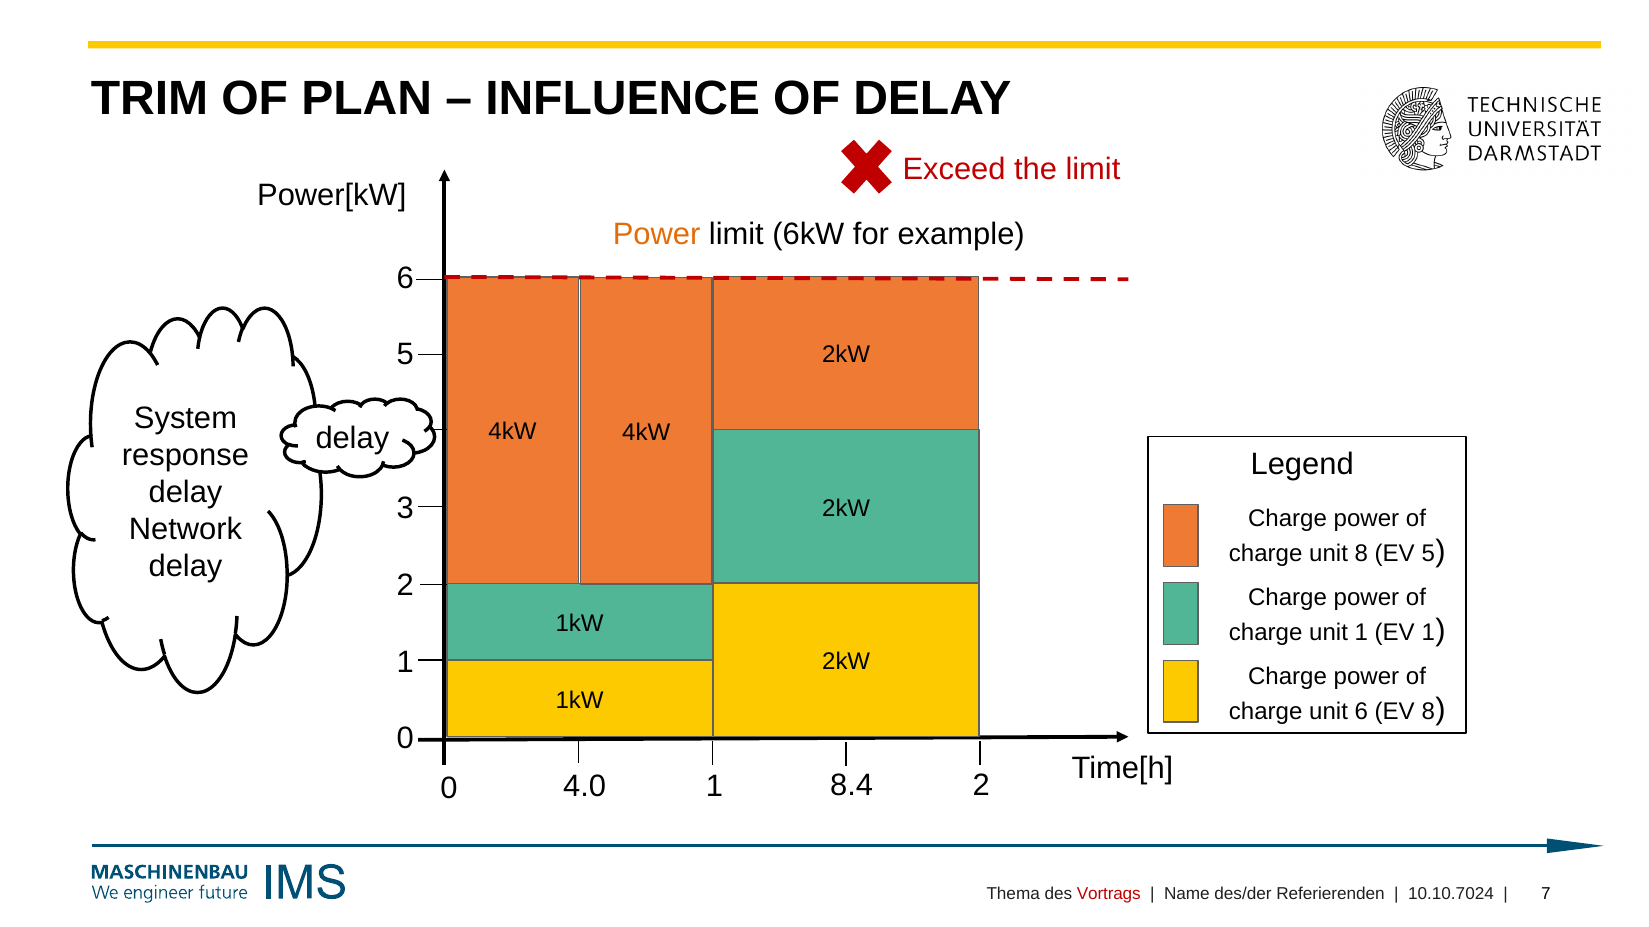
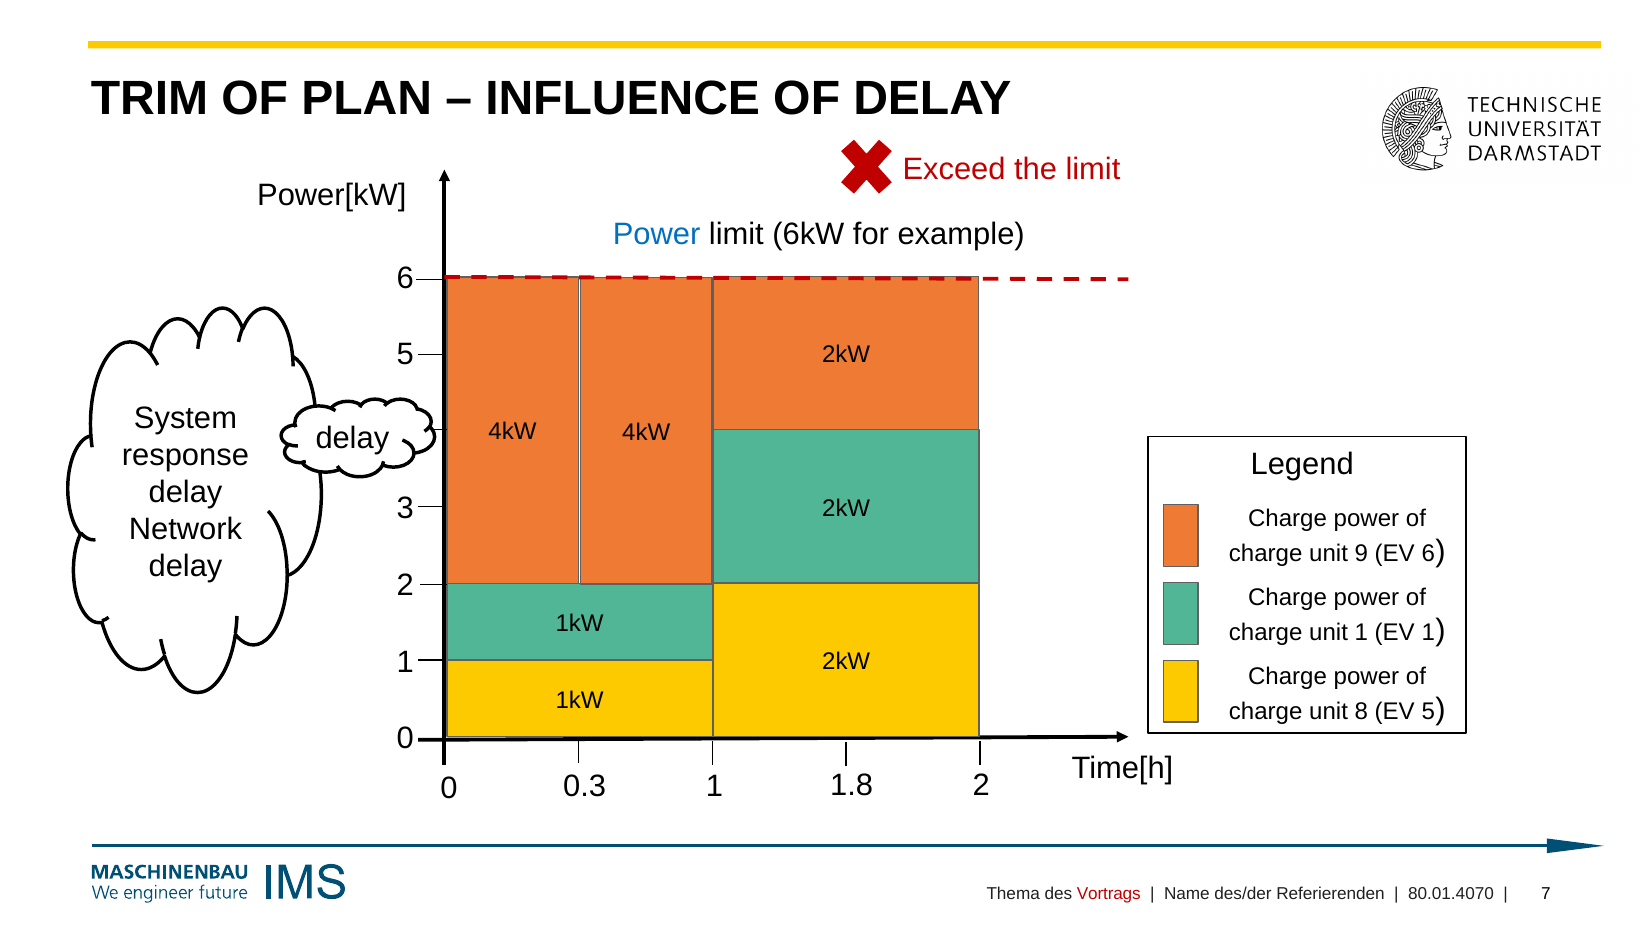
Power at (657, 235) colour: orange -> blue
unit 8: 8 -> 9
EV 5: 5 -> 6
unit 6: 6 -> 8
EV 8: 8 -> 5
4.0: 4.0 -> 0.3
8.4: 8.4 -> 1.8
10.10.7024: 10.10.7024 -> 80.01.4070
